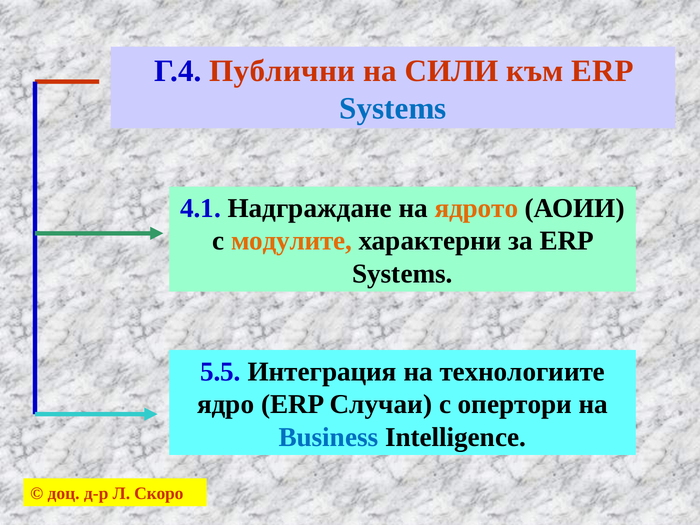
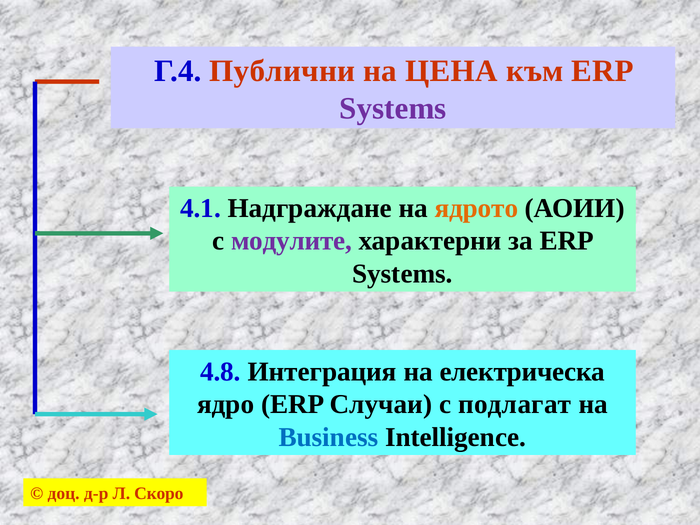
СИЛИ: СИЛИ -> ЦЕНА
Systems at (393, 108) colour: blue -> purple
модулите colour: orange -> purple
5.5: 5.5 -> 4.8
технологиите: технологиите -> електрическа
опертори: опертори -> подлагат
